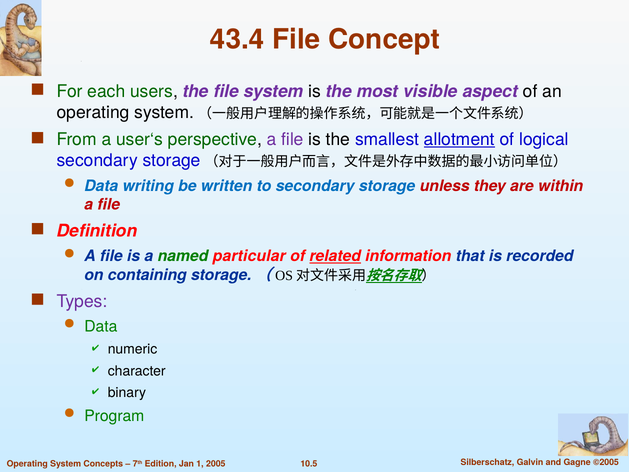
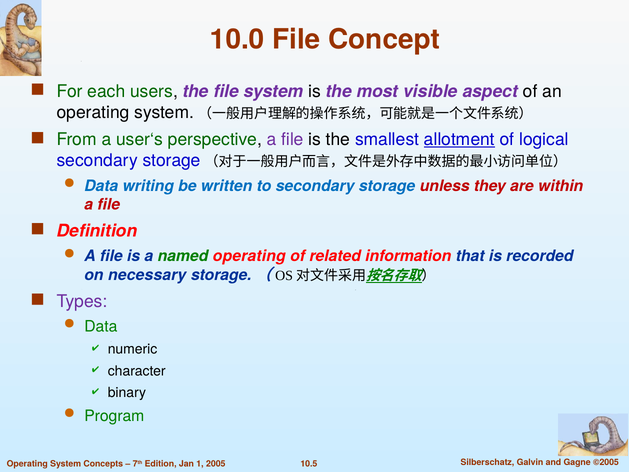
43.4: 43.4 -> 10.0
named particular: particular -> operating
related underline: present -> none
containing: containing -> necessary
